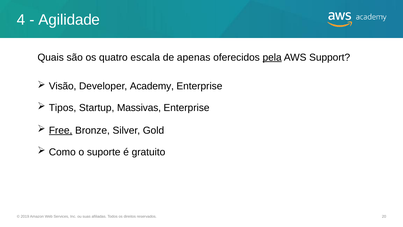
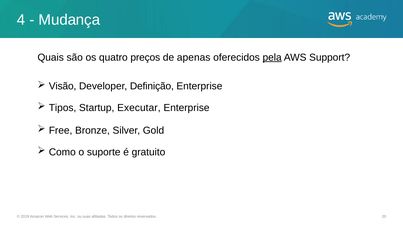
Agilidade: Agilidade -> Mudança
escala: escala -> preços
Academy: Academy -> Definição
Massivas: Massivas -> Executar
Free underline: present -> none
